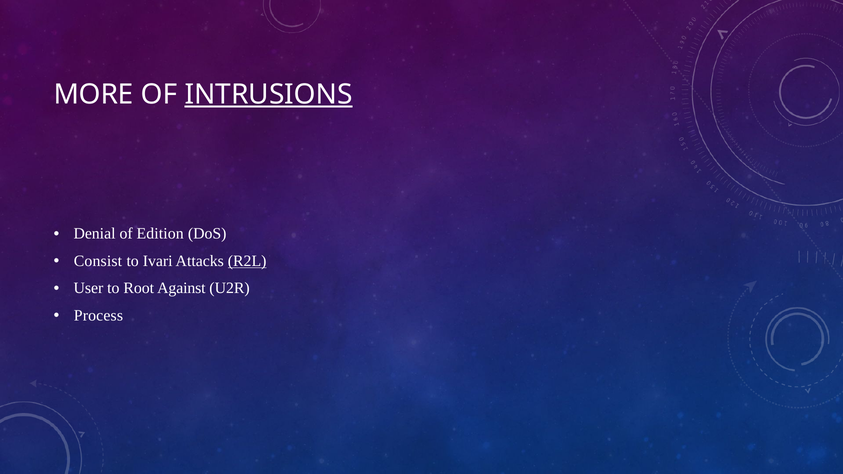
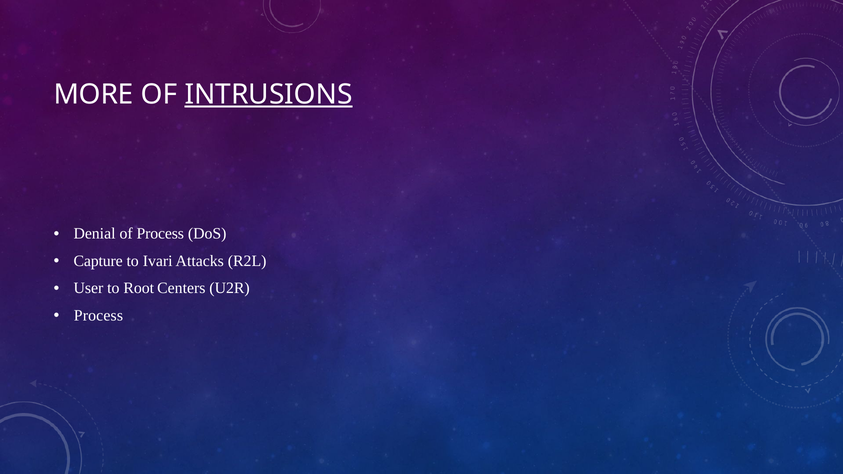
of Edition: Edition -> Process
Consist: Consist -> Capture
R2L underline: present -> none
Against: Against -> Centers
